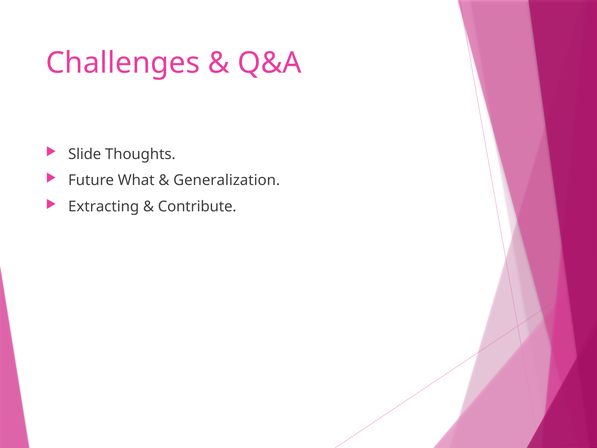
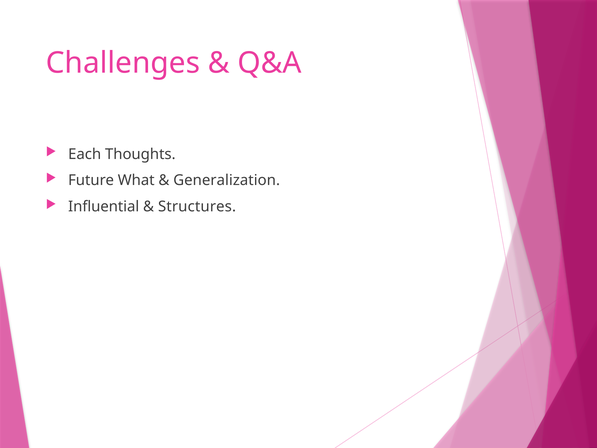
Slide: Slide -> Each
Extracting: Extracting -> Influential
Contribute: Contribute -> Structures
